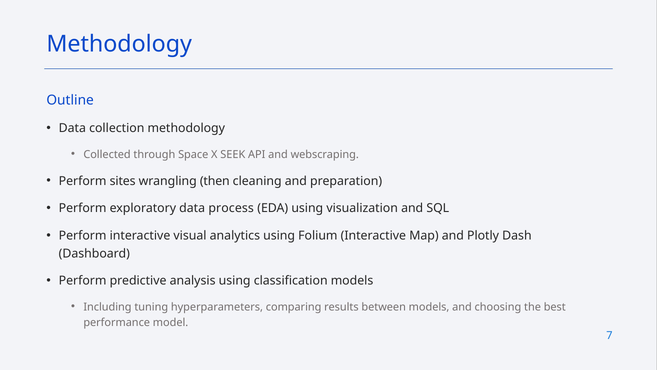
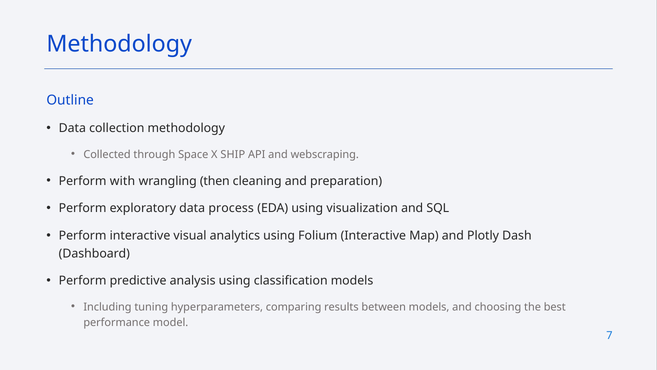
SEEK: SEEK -> SHIP
sites: sites -> with
